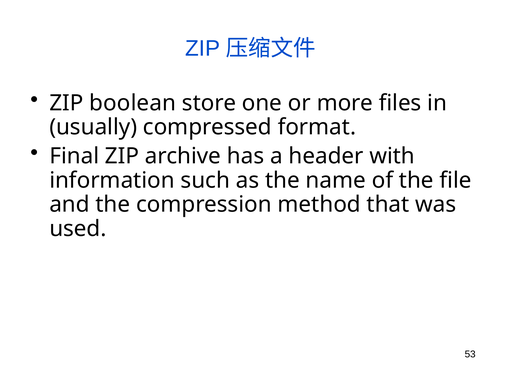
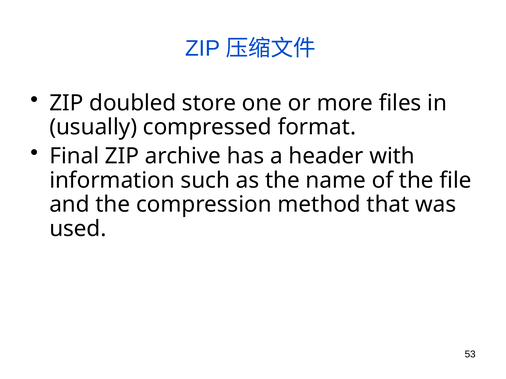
boolean: boolean -> doubled
